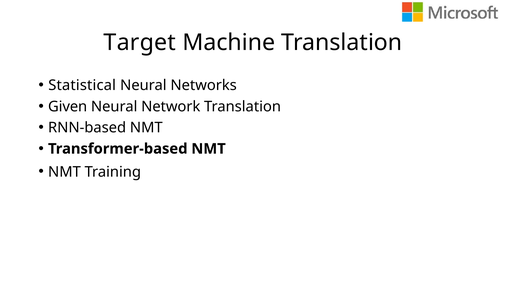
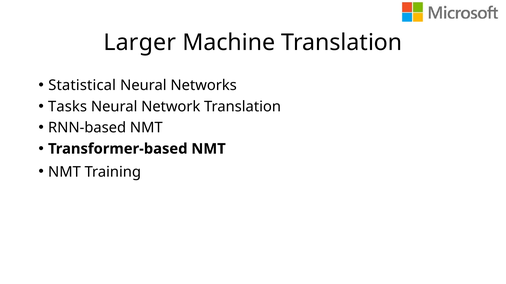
Target: Target -> Larger
Given: Given -> Tasks
